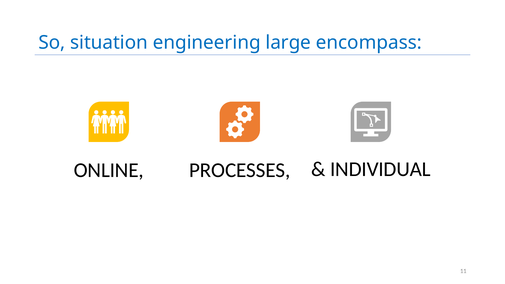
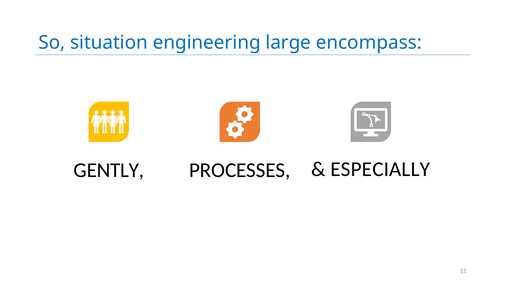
ONLINE: ONLINE -> GENTLY
INDIVIDUAL: INDIVIDUAL -> ESPECIALLY
